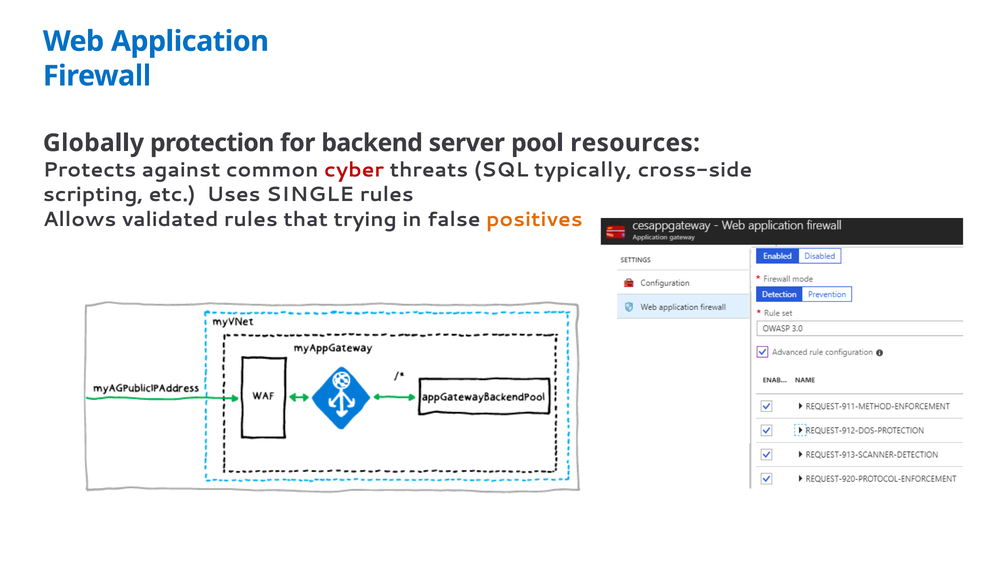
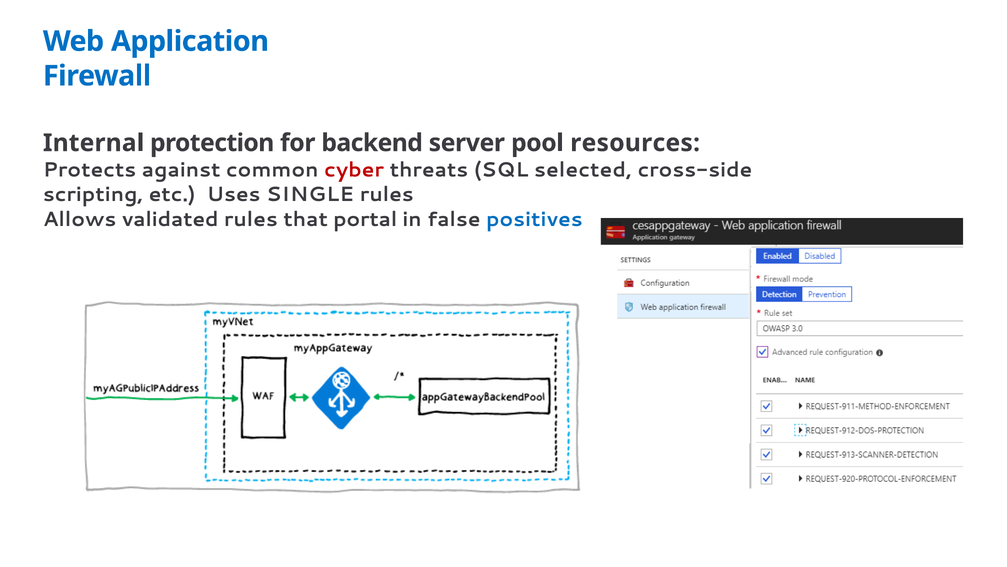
Globally: Globally -> Internal
typically: typically -> selected
trying: trying -> portal
positives colour: orange -> blue
